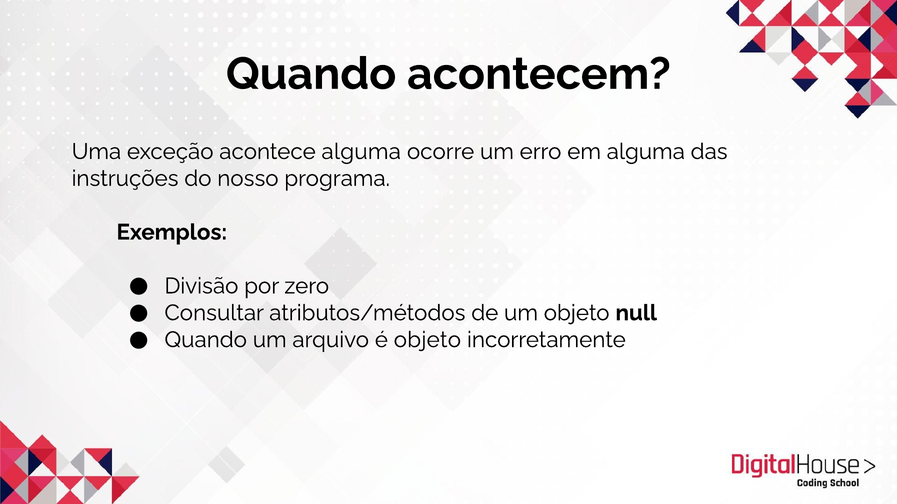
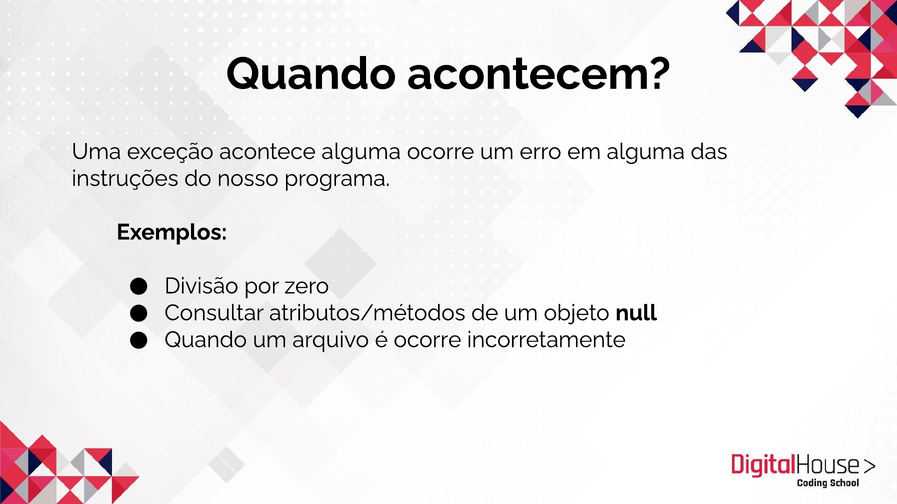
é objeto: objeto -> ocorre
